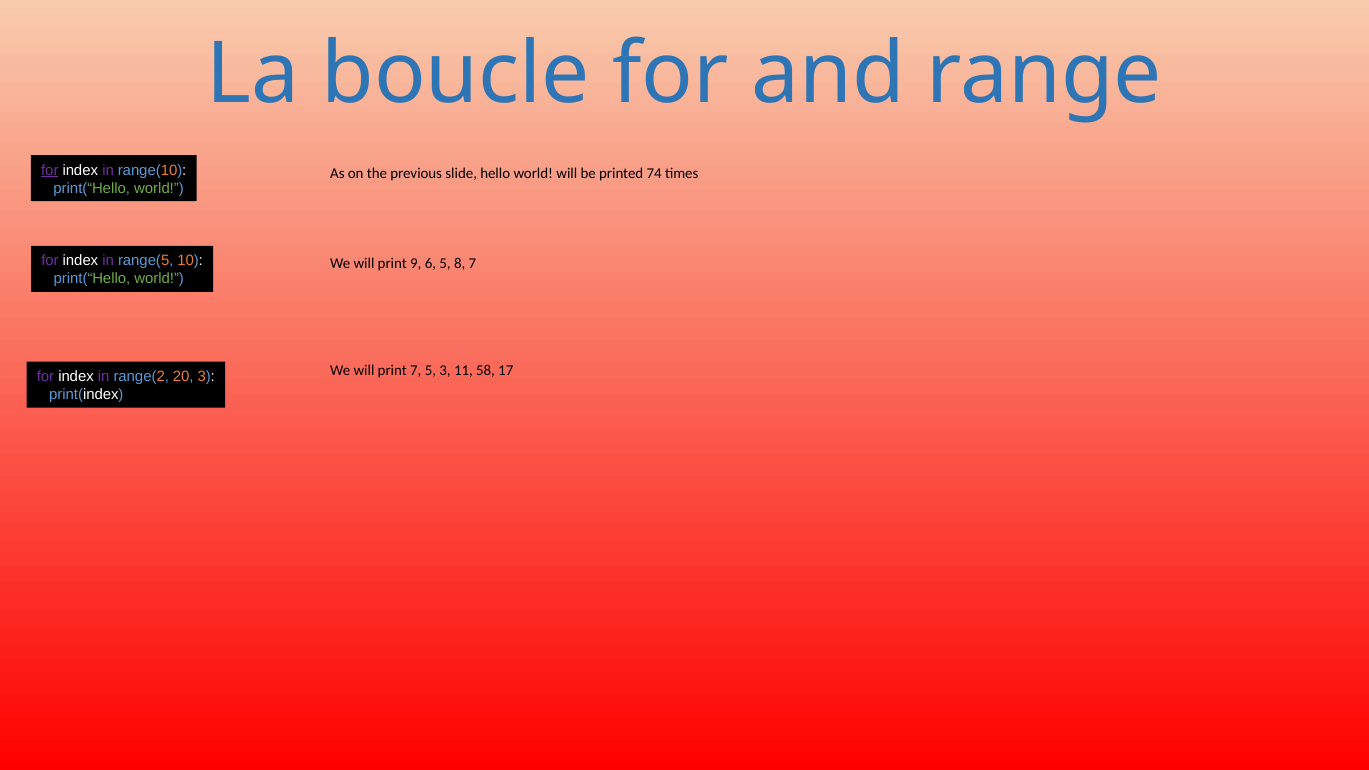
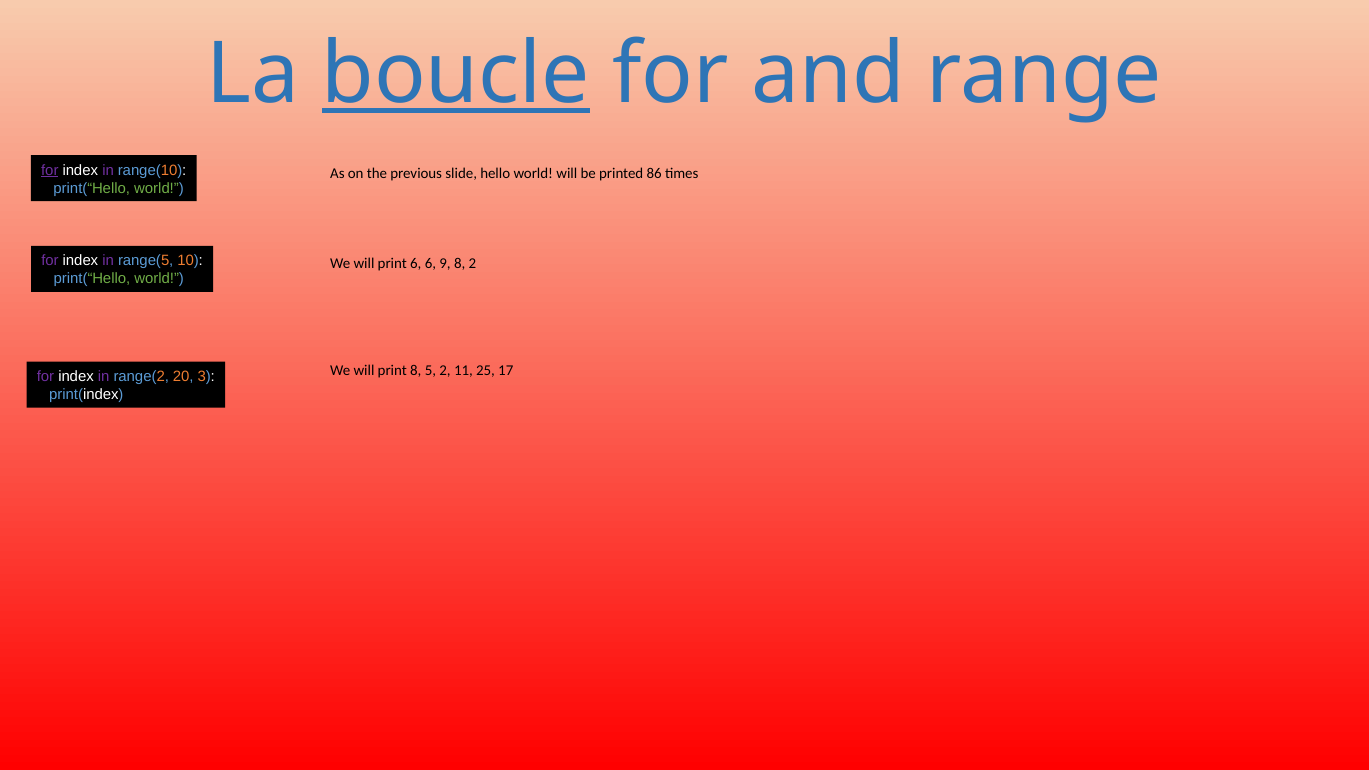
boucle underline: none -> present
74: 74 -> 86
print 9: 9 -> 6
6 5: 5 -> 9
8 7: 7 -> 2
print 7: 7 -> 8
5 3: 3 -> 2
58: 58 -> 25
